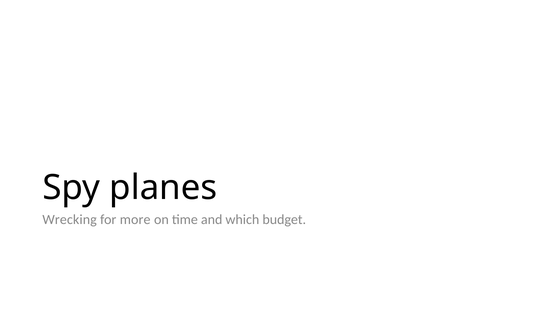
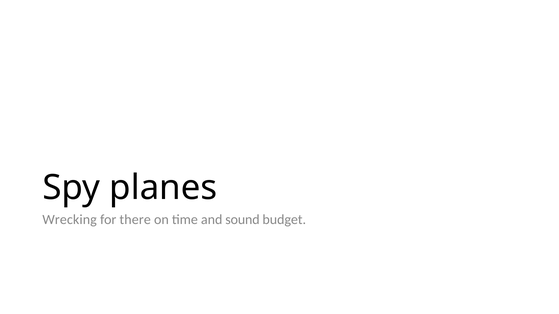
more: more -> there
which: which -> sound
